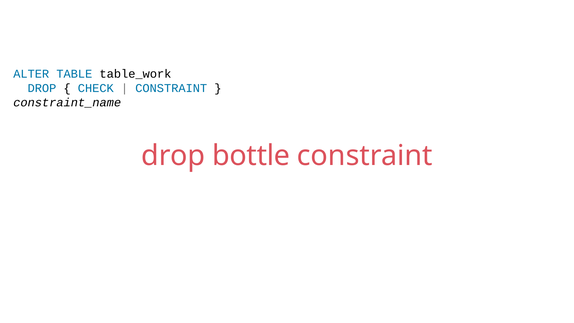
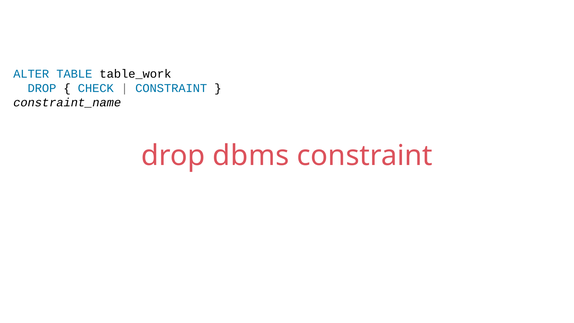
bottle: bottle -> dbms
